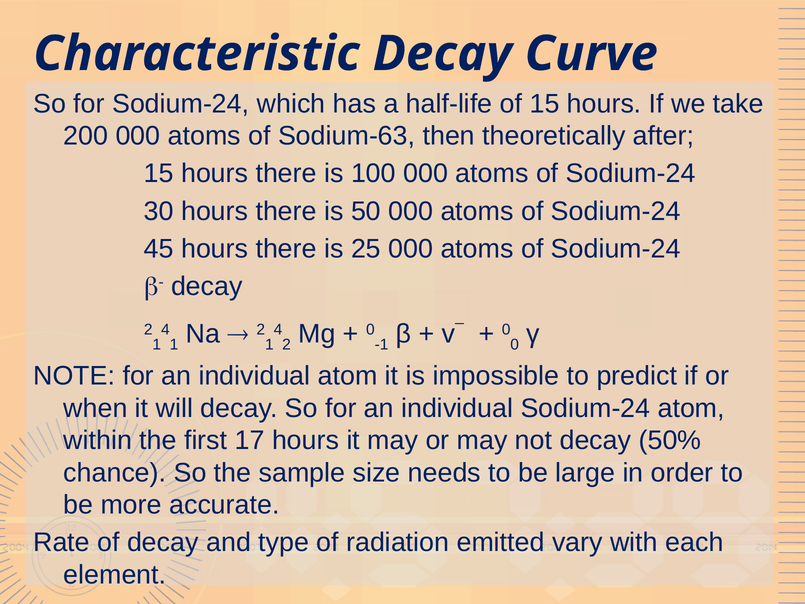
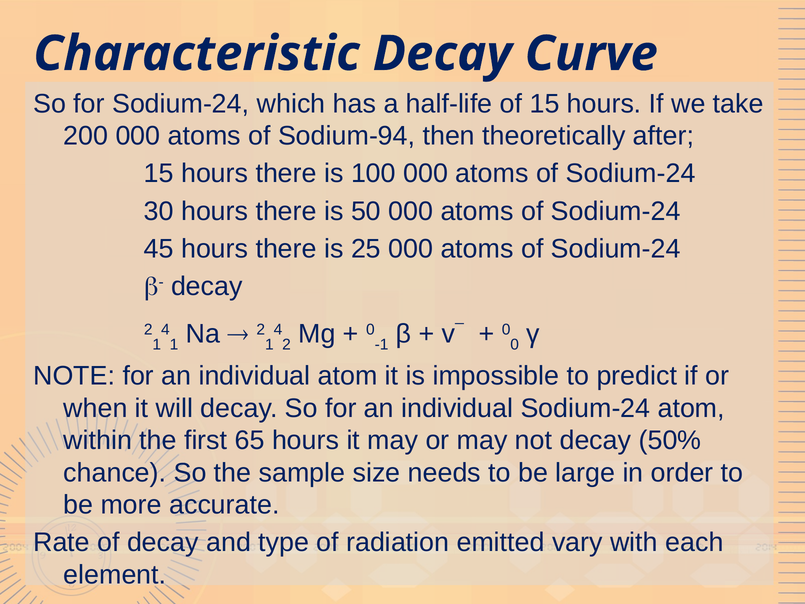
Sodium-63: Sodium-63 -> Sodium-94
17: 17 -> 65
